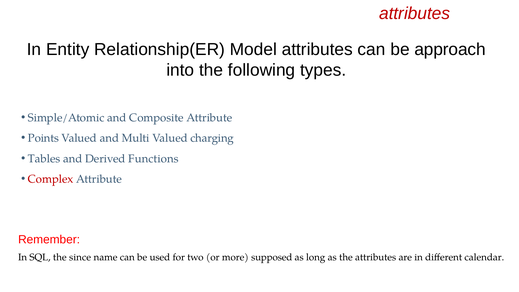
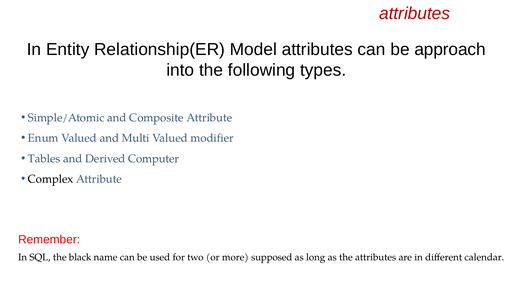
Points: Points -> Enum
charging: charging -> modifier
Functions: Functions -> Computer
Complex colour: red -> black
since: since -> black
